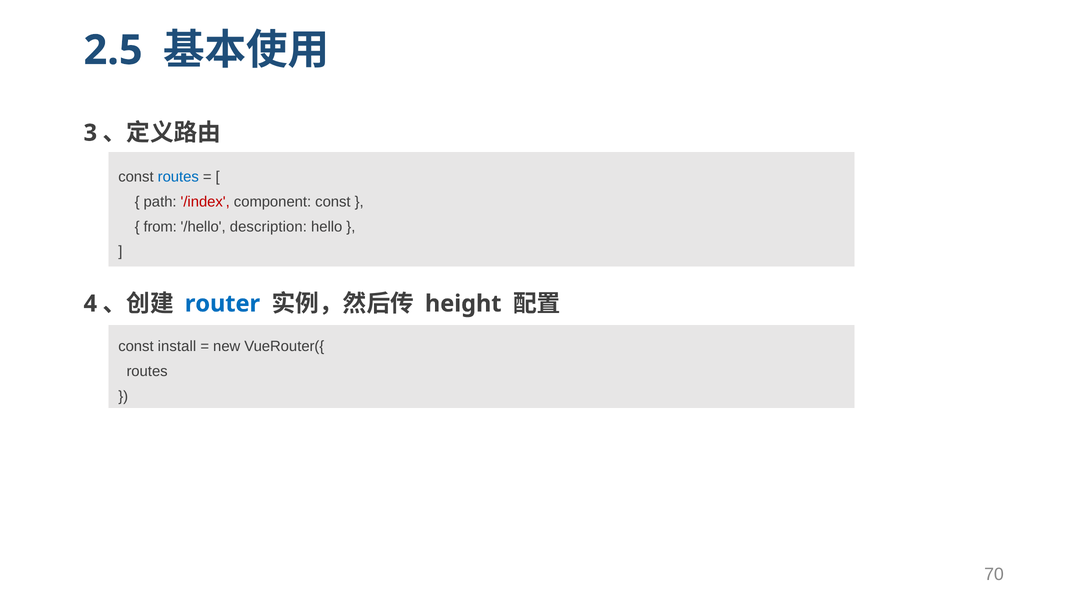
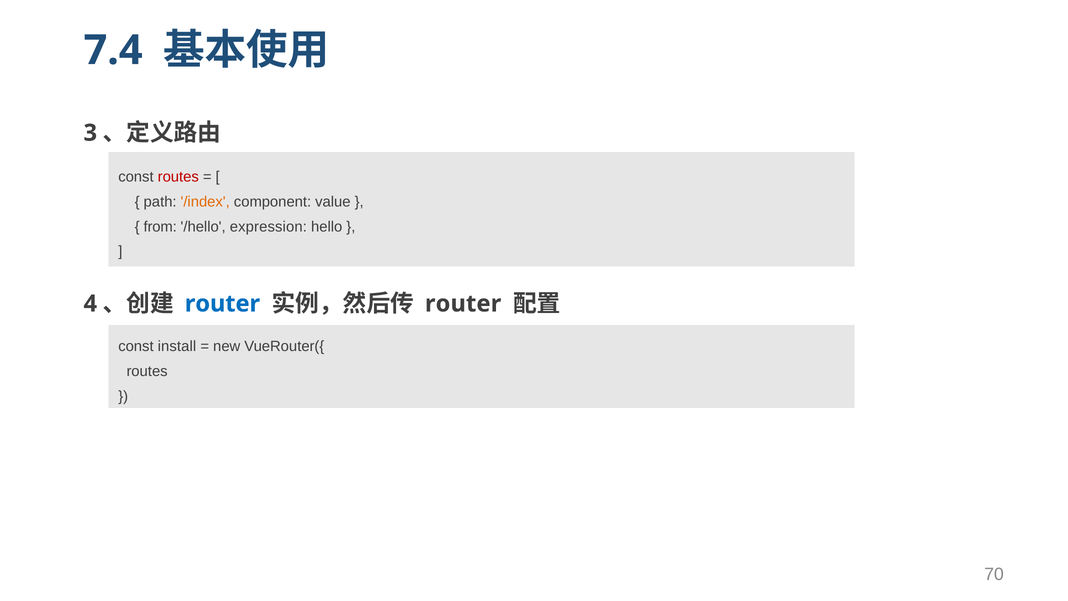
2.5: 2.5 -> 7.4
routes at (178, 177) colour: blue -> red
/index colour: red -> orange
component const: const -> value
description: description -> expression
height at (463, 304): height -> router
